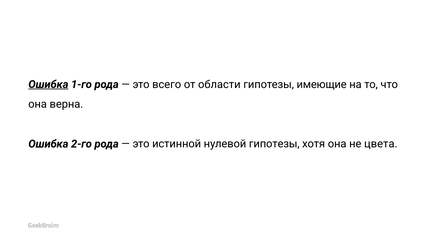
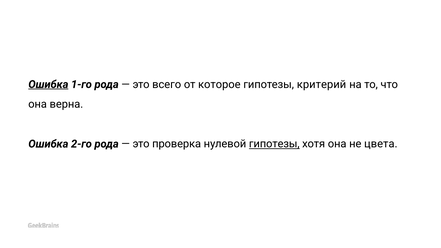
области: области -> которое
имеющие: имеющие -> критерий
истинной: истинной -> проверка
гипотезы at (274, 144) underline: none -> present
